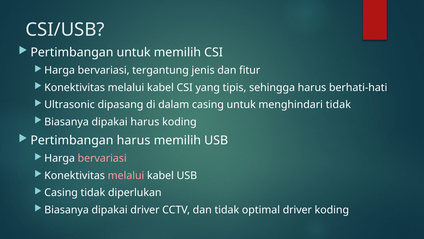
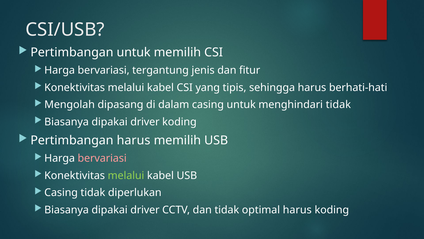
Ultrasonic: Ultrasonic -> Mengolah
harus at (145, 122): harus -> driver
melalui at (126, 175) colour: pink -> light green
optimal driver: driver -> harus
